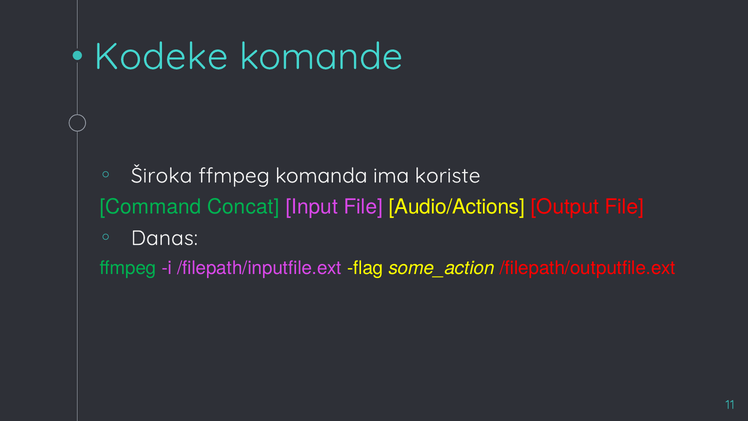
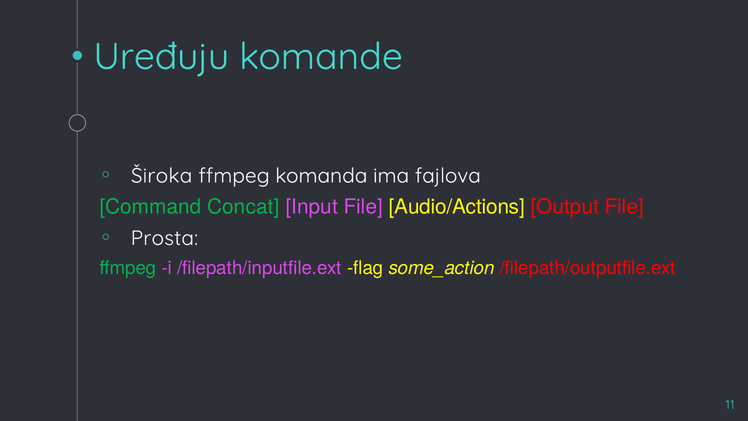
Kodeke: Kodeke -> Uređuju
koriste: koriste -> fajlova
Danas: Danas -> Prosta
